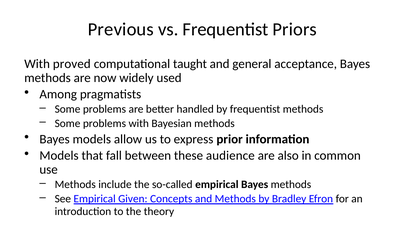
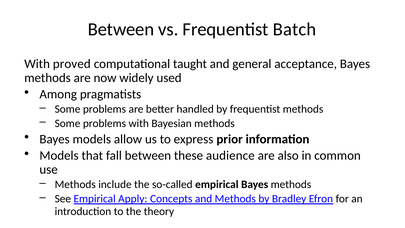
Previous at (121, 29): Previous -> Between
Priors: Priors -> Batch
Given: Given -> Apply
